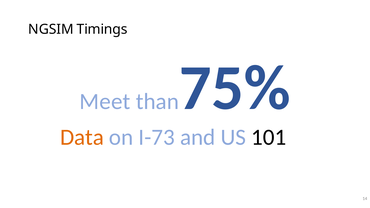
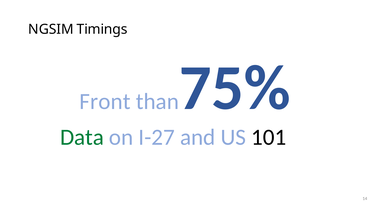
Meet: Meet -> Front
Data colour: orange -> green
I-73: I-73 -> I-27
